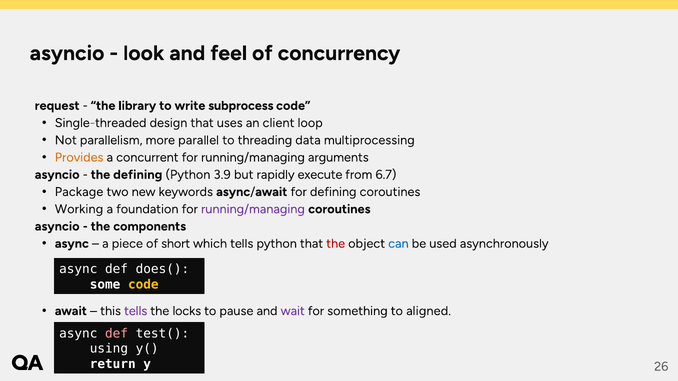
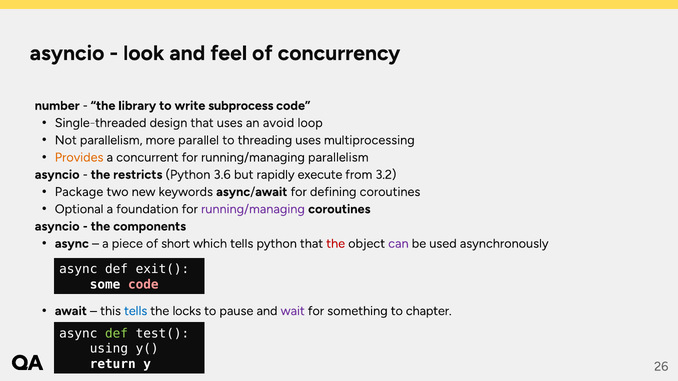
request: request -> number
client: client -> avoid
threading data: data -> uses
running/managing arguments: arguments -> parallelism
the defining: defining -> restricts
3.9: 3.9 -> 3.6
6.7: 6.7 -> 3.2
Working: Working -> Optional
can colour: blue -> purple
does(: does( -> exit(
code at (143, 285) colour: yellow -> pink
tells at (136, 311) colour: purple -> blue
aligned: aligned -> chapter
def at (117, 334) colour: pink -> light green
